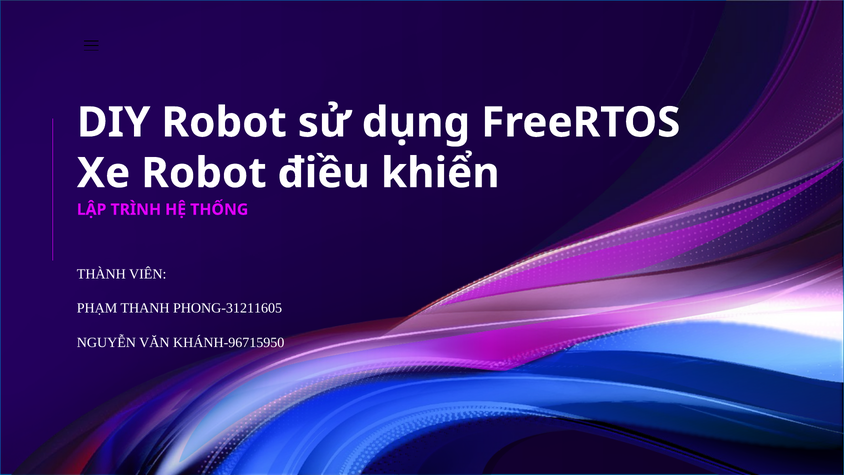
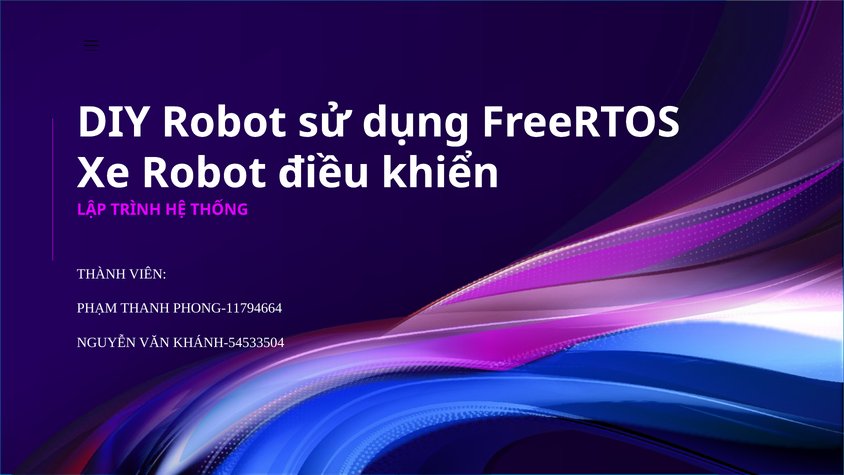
PHONG-31211605: PHONG-31211605 -> PHONG-11794664
KHÁNH-96715950: KHÁNH-96715950 -> KHÁNH-54533504
